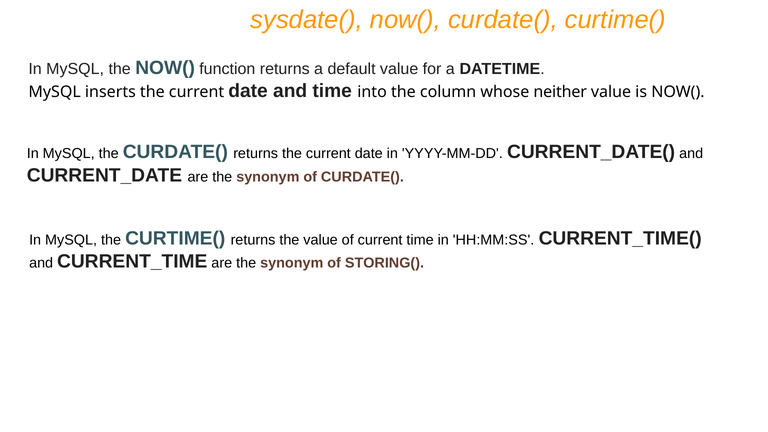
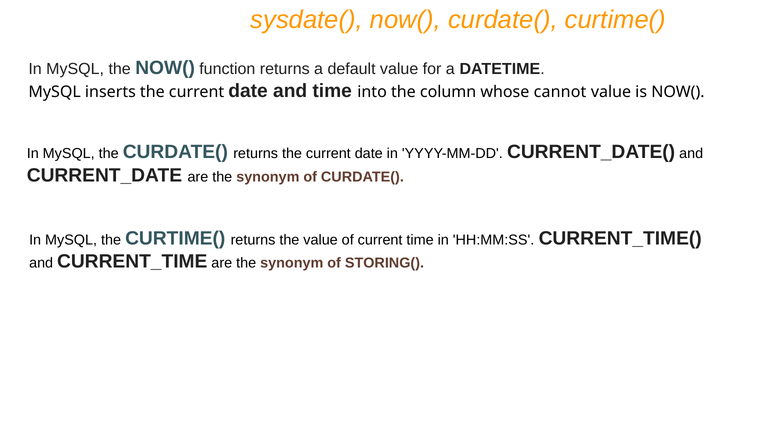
neither: neither -> cannot
